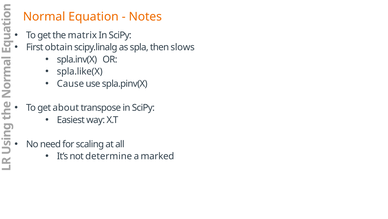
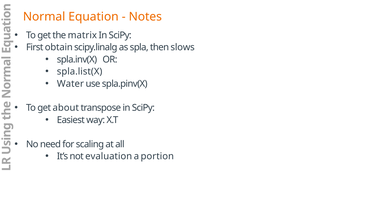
spla.like(X: spla.like(X -> spla.list(X
Cause: Cause -> Water
determine: determine -> evaluation
marked: marked -> portion
